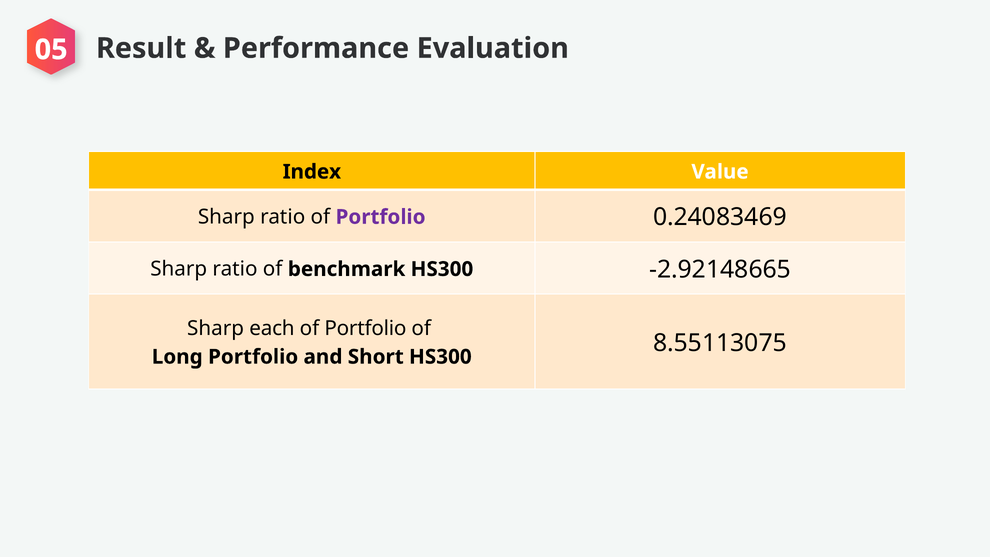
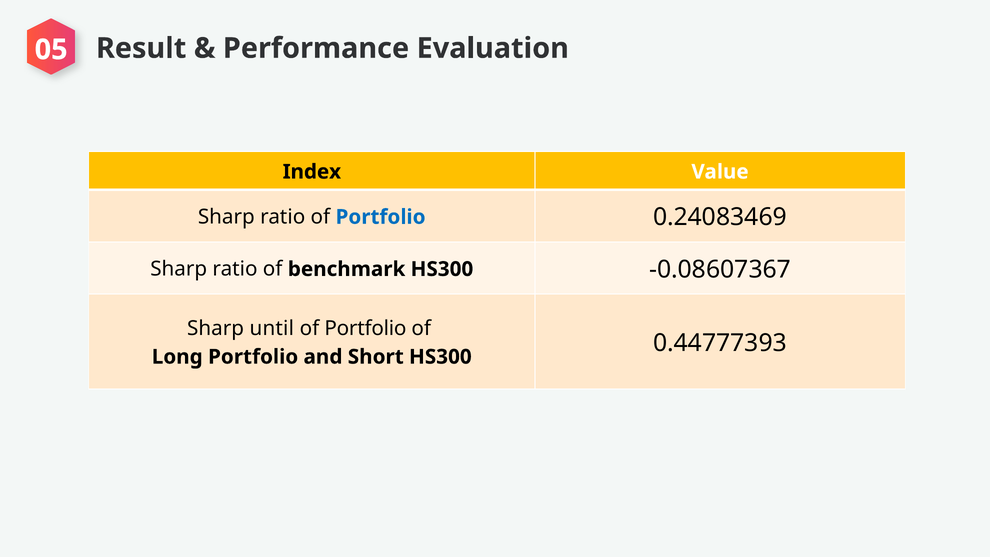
Portfolio at (381, 217) colour: purple -> blue
-2.92148665: -2.92148665 -> -0.08607367
each: each -> until
8.55113075: 8.55113075 -> 0.44777393
